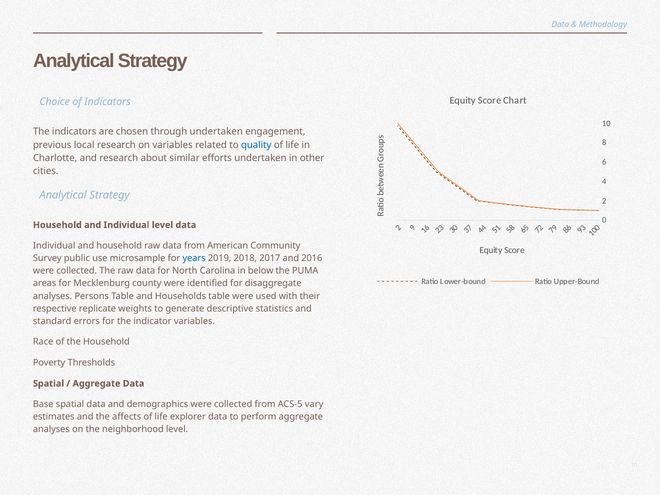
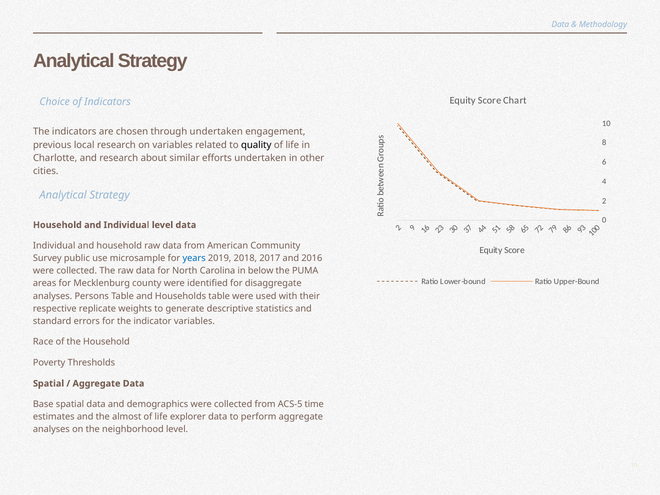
quality colour: blue -> black
vary: vary -> time
affects: affects -> almost
